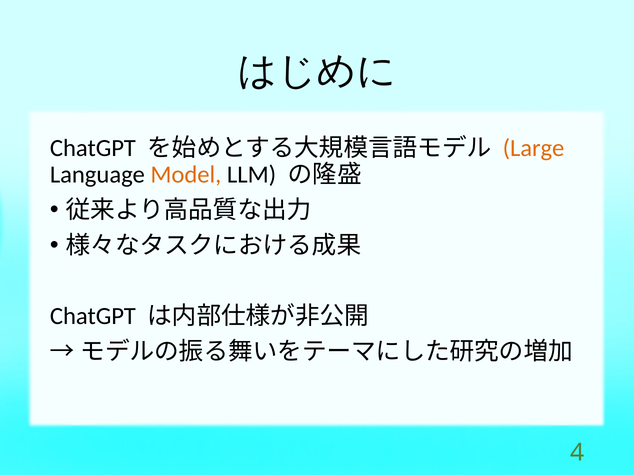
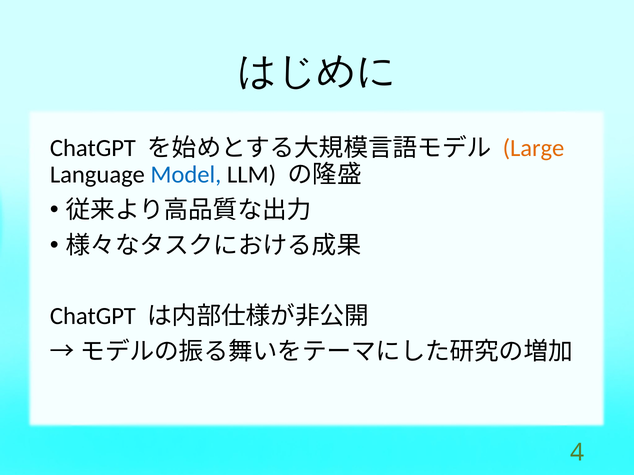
Model colour: orange -> blue
